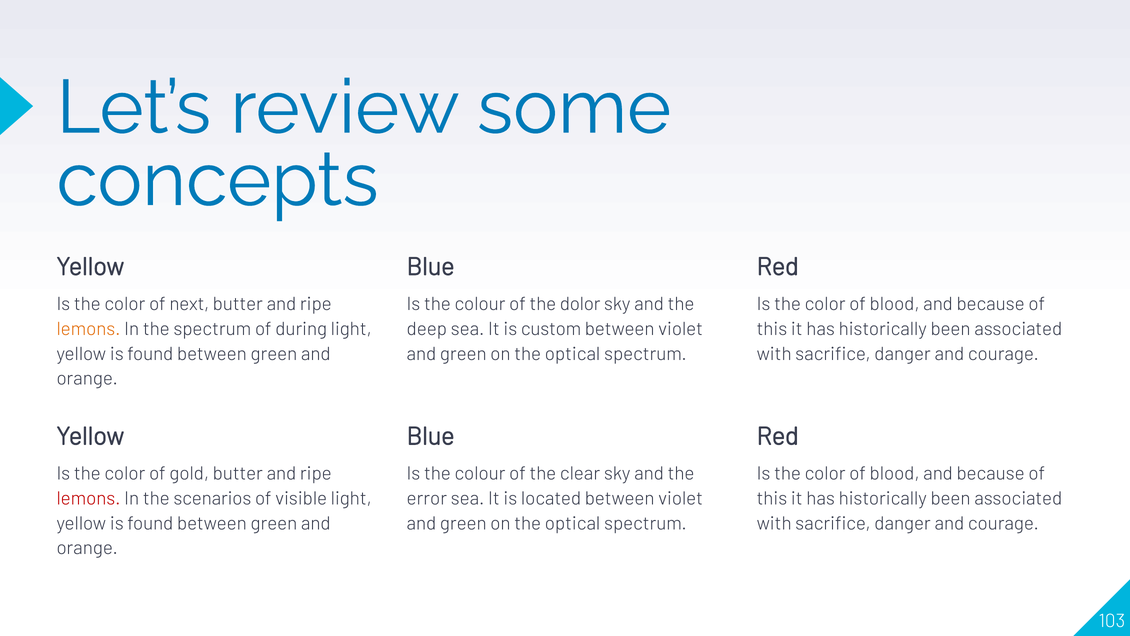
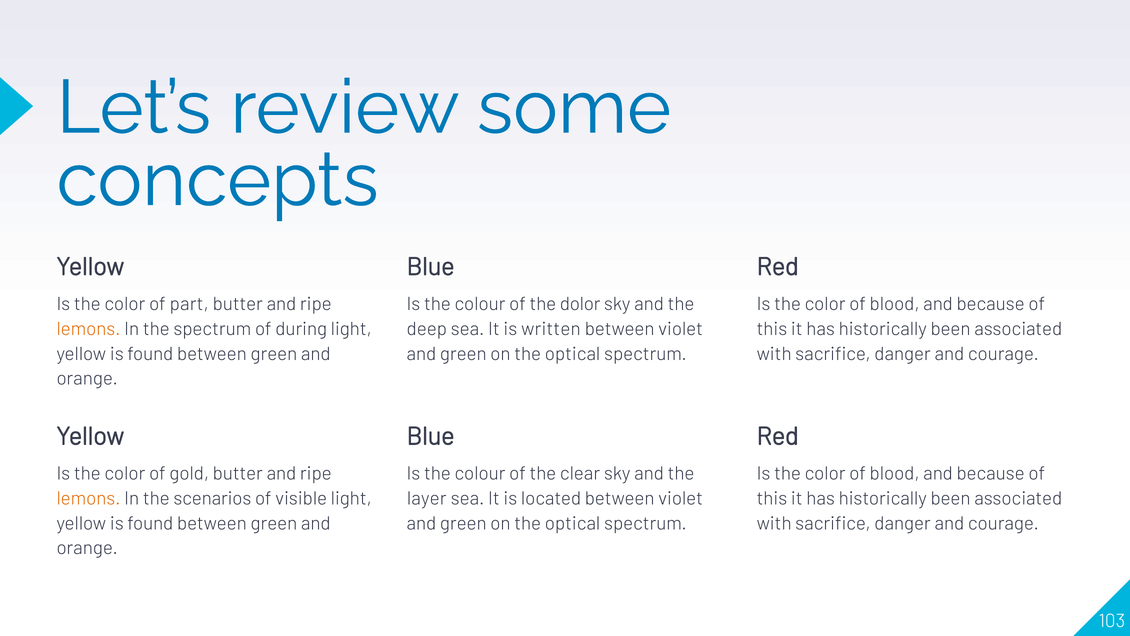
next: next -> part
custom: custom -> written
lemons at (89, 498) colour: red -> orange
error: error -> layer
